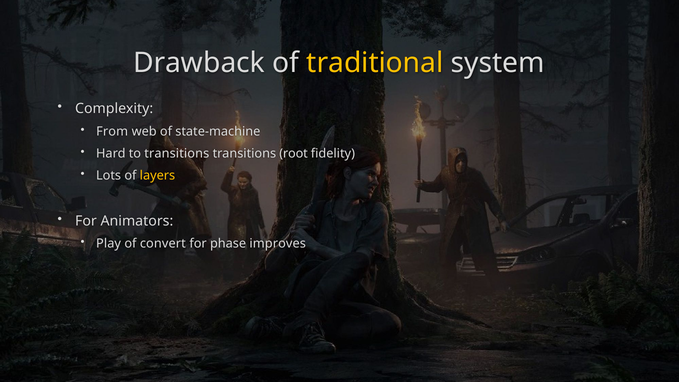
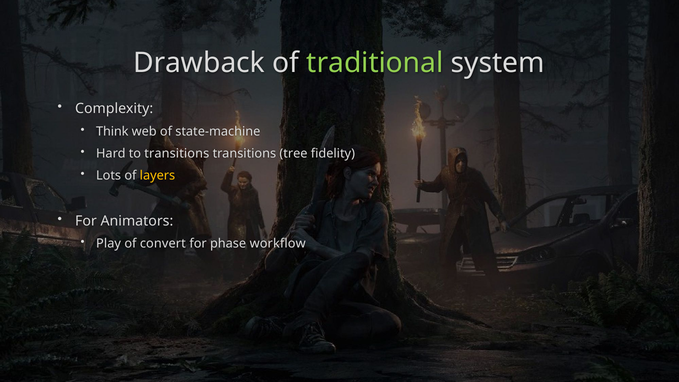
traditional colour: yellow -> light green
From: From -> Think
root: root -> tree
improves: improves -> workflow
